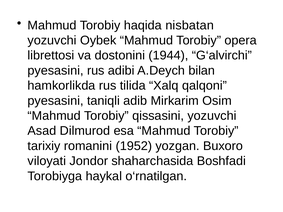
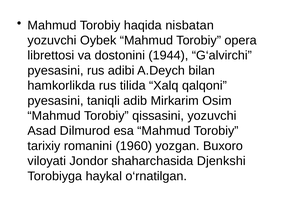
1952: 1952 -> 1960
Boshfadi: Boshfadi -> Djenkshi
